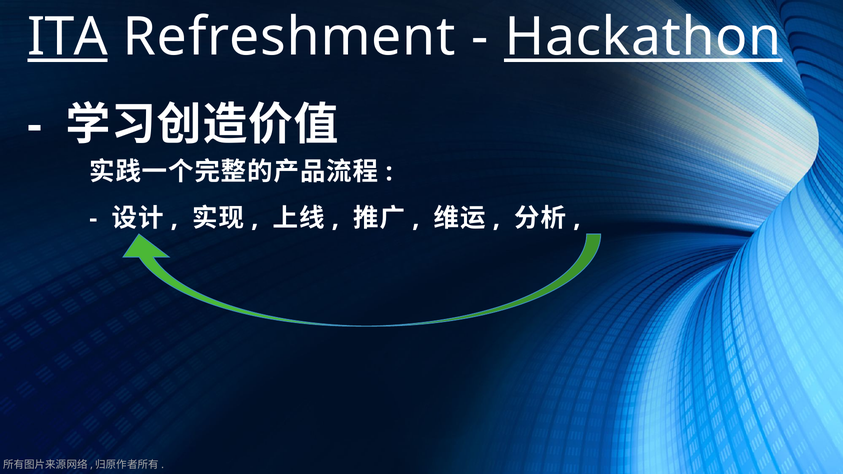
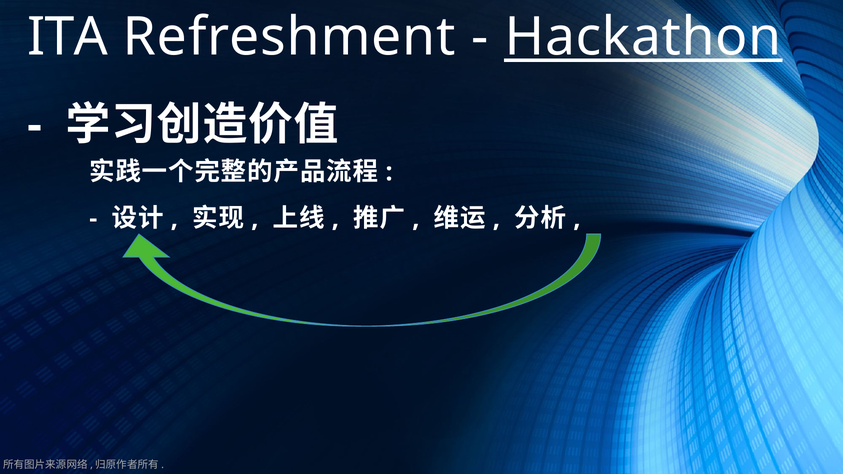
ITA underline: present -> none
